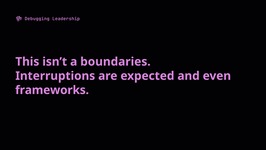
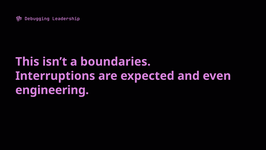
frameworks: frameworks -> engineering
